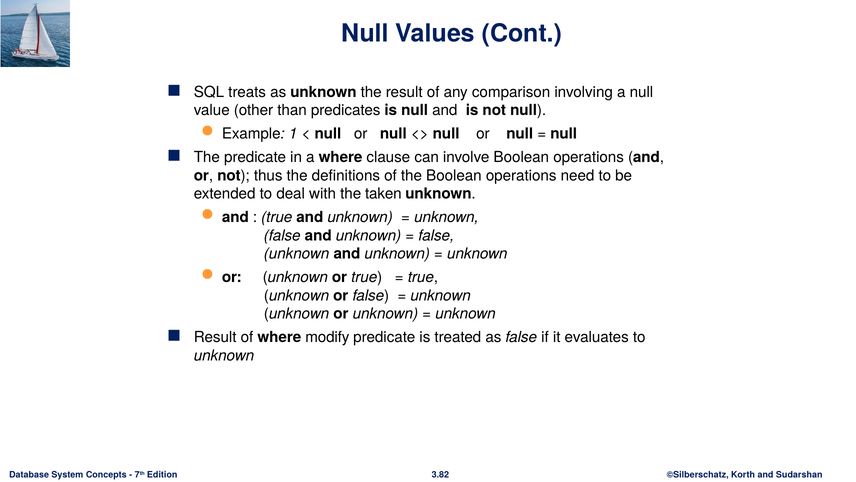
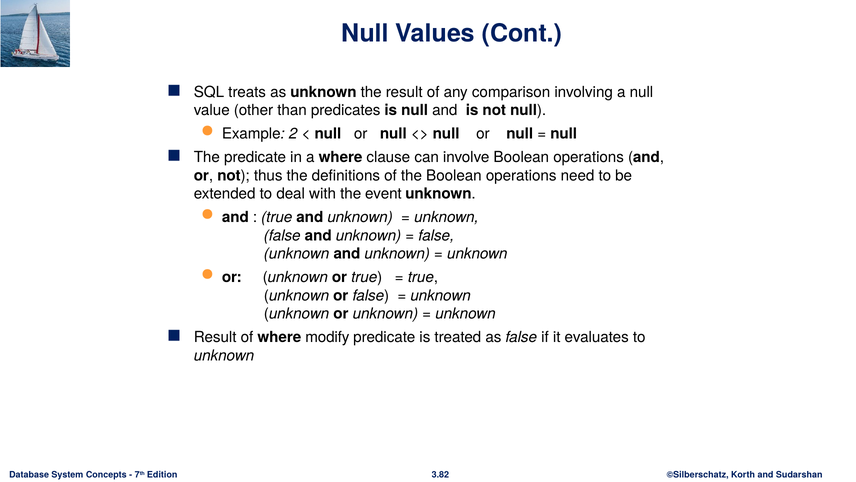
1: 1 -> 2
taken: taken -> event
